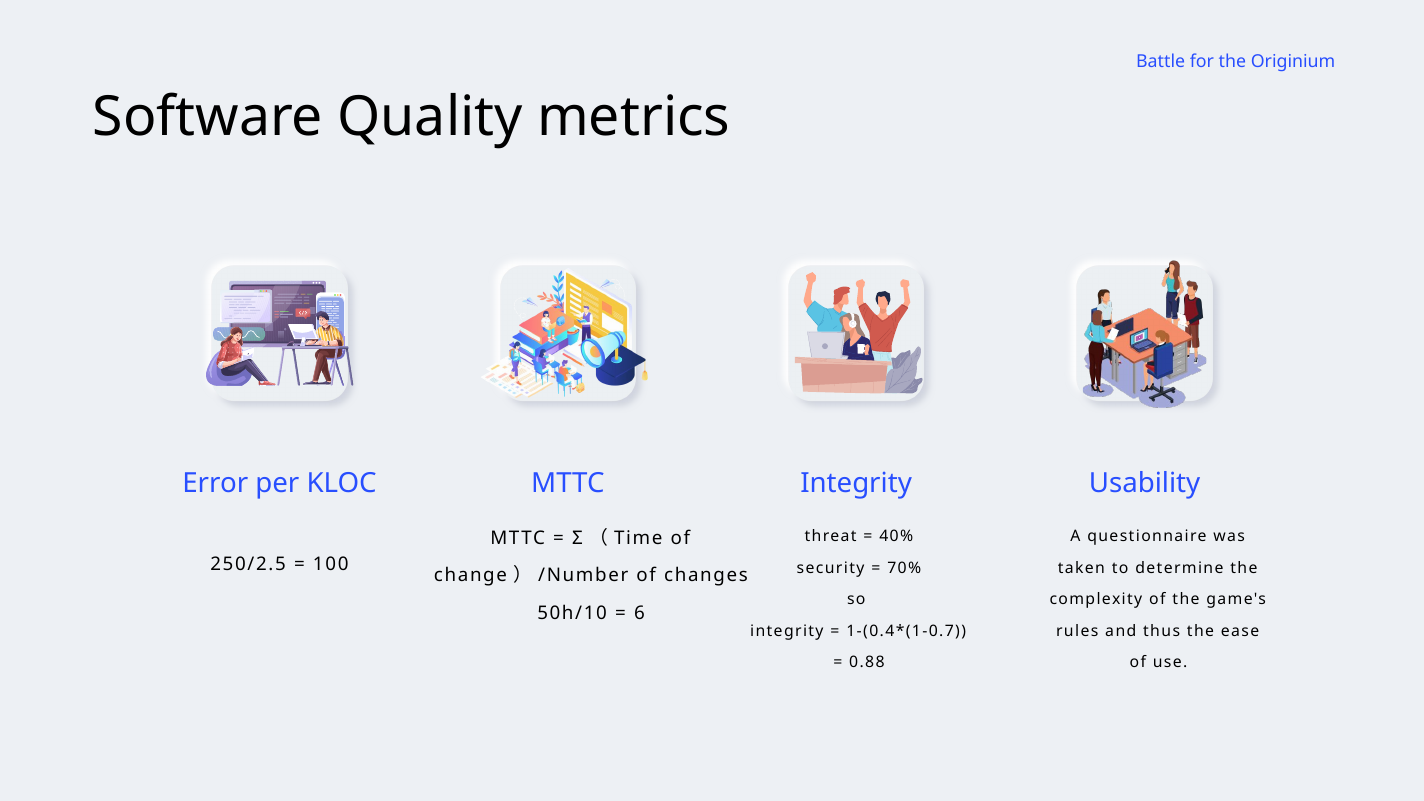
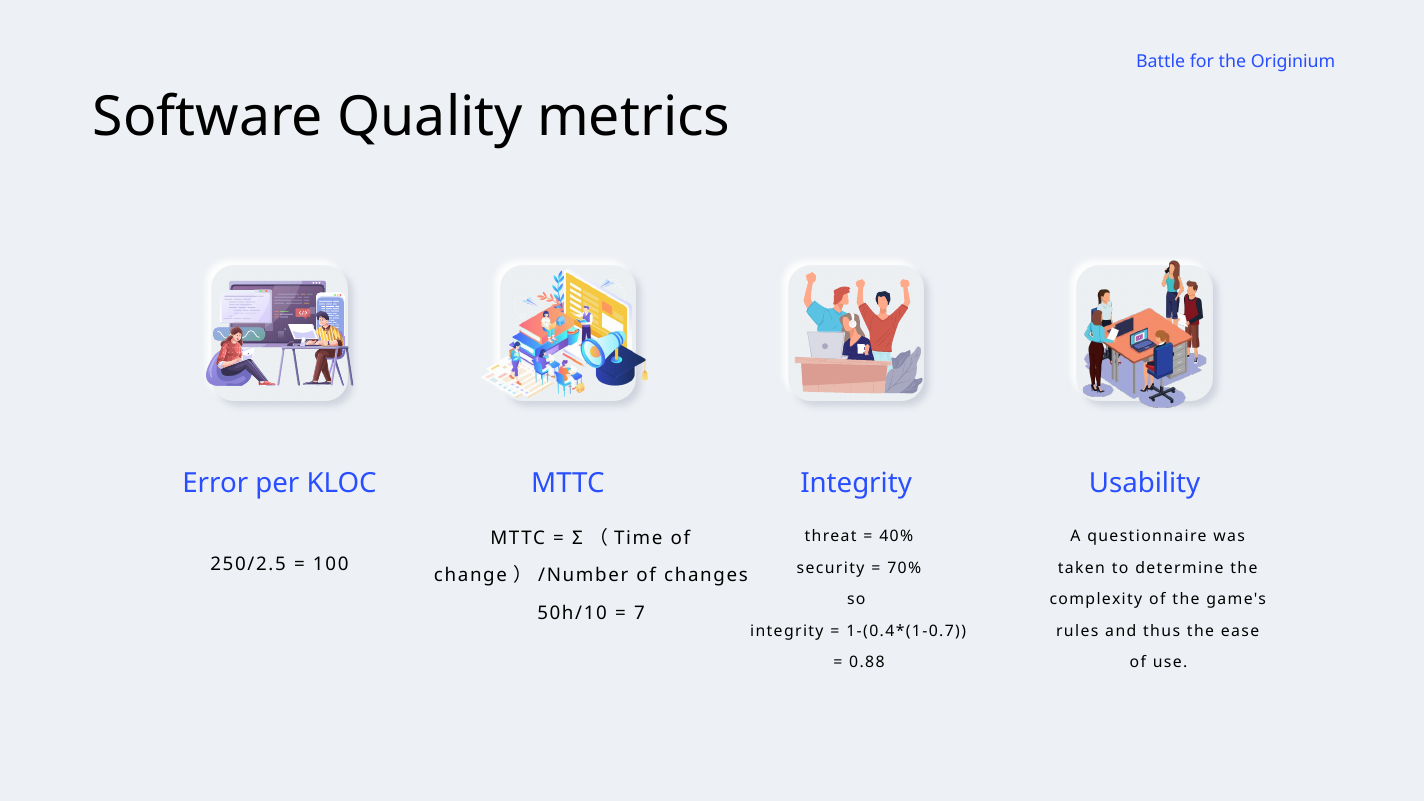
6: 6 -> 7
